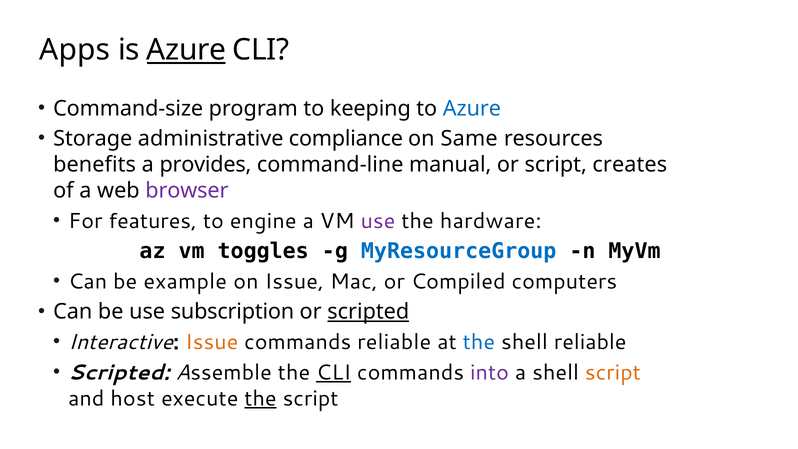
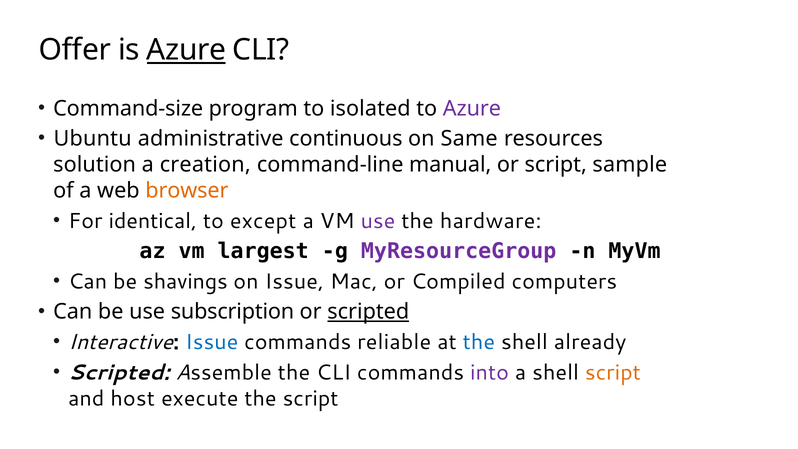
Apps: Apps -> Offer
keeping: keeping -> isolated
Azure at (472, 108) colour: blue -> purple
Storage: Storage -> Ubuntu
compliance: compliance -> continuous
benefits: benefits -> solution
provides: provides -> creation
creates: creates -> sample
browser colour: purple -> orange
features: features -> identical
engine: engine -> except
toggles: toggles -> largest
MyResourceGroup colour: blue -> purple
example: example -> shavings
Issue at (212, 342) colour: orange -> blue
shell reliable: reliable -> already
CLI at (334, 372) underline: present -> none
the at (260, 398) underline: present -> none
